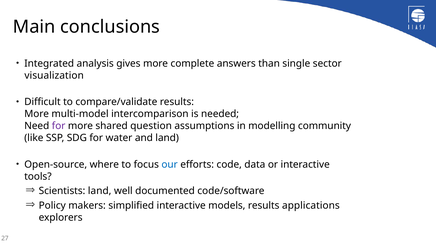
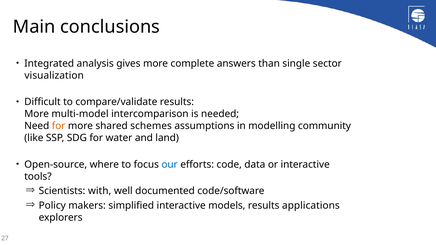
for at (59, 126) colour: purple -> orange
question: question -> schemes
Scientists land: land -> with
